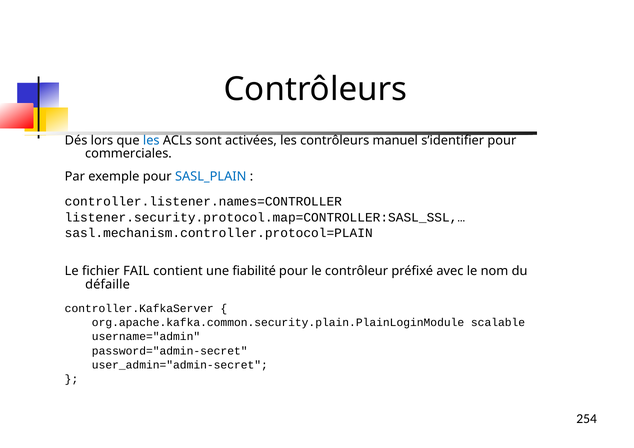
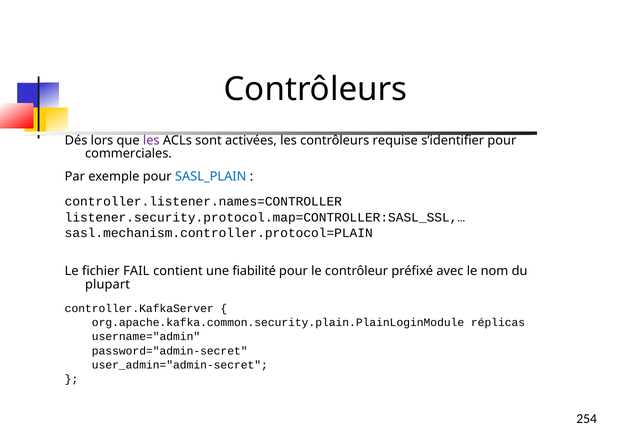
les at (151, 141) colour: blue -> purple
manuel: manuel -> requise
défaille: défaille -> plupart
scalable: scalable -> réplicas
